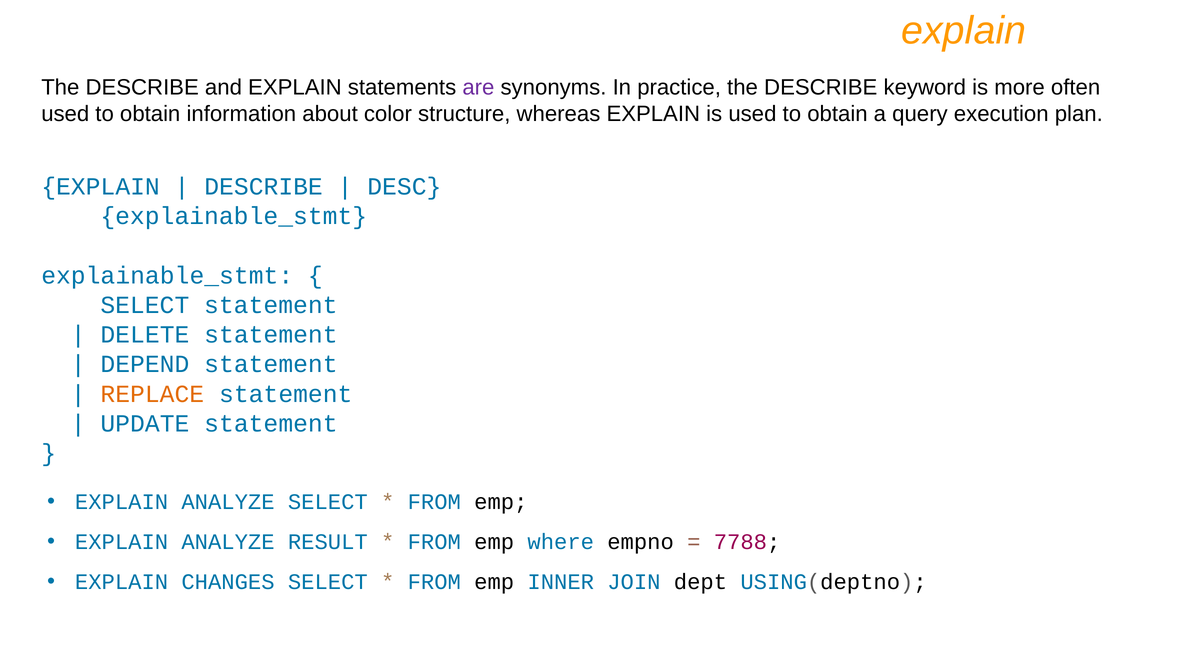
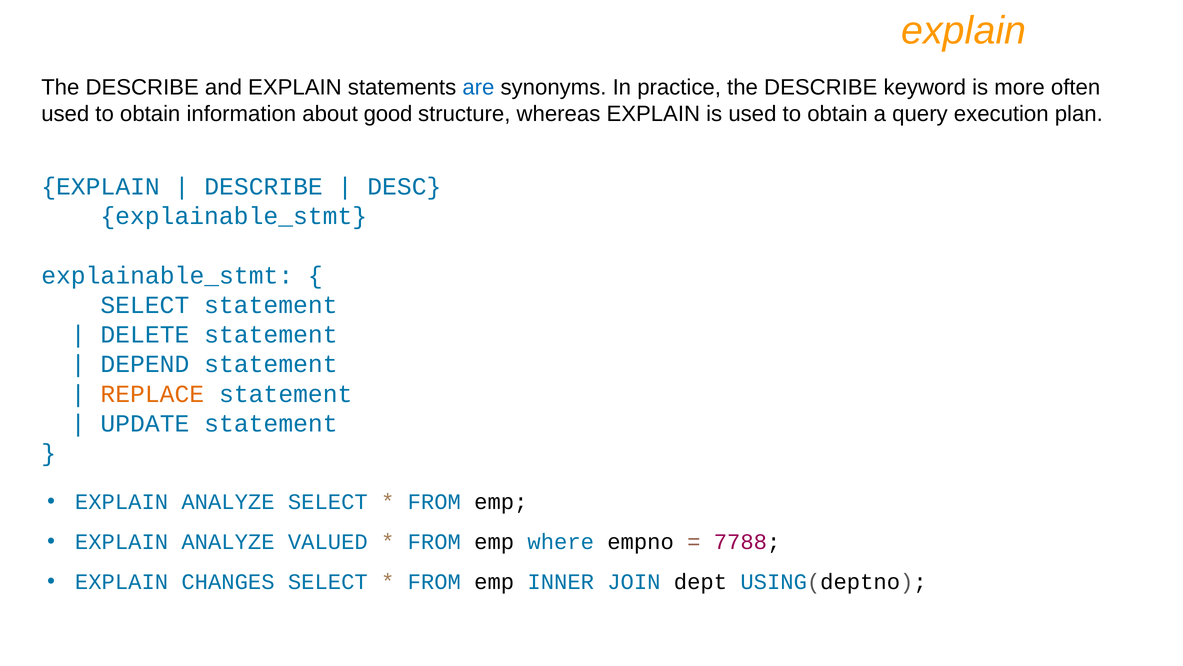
are colour: purple -> blue
color: color -> good
RESULT: RESULT -> VALUED
